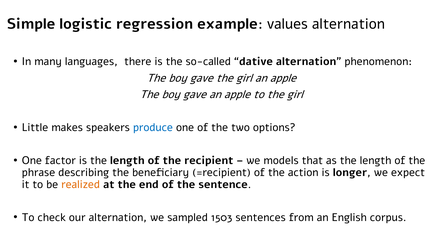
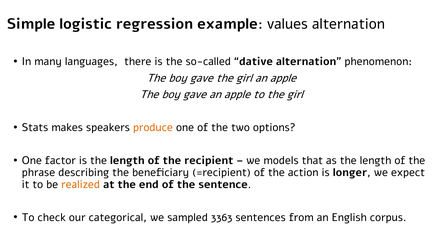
Little: Little -> Stats
produce colour: blue -> orange
our alternation: alternation -> categorical
1503: 1503 -> 3363
